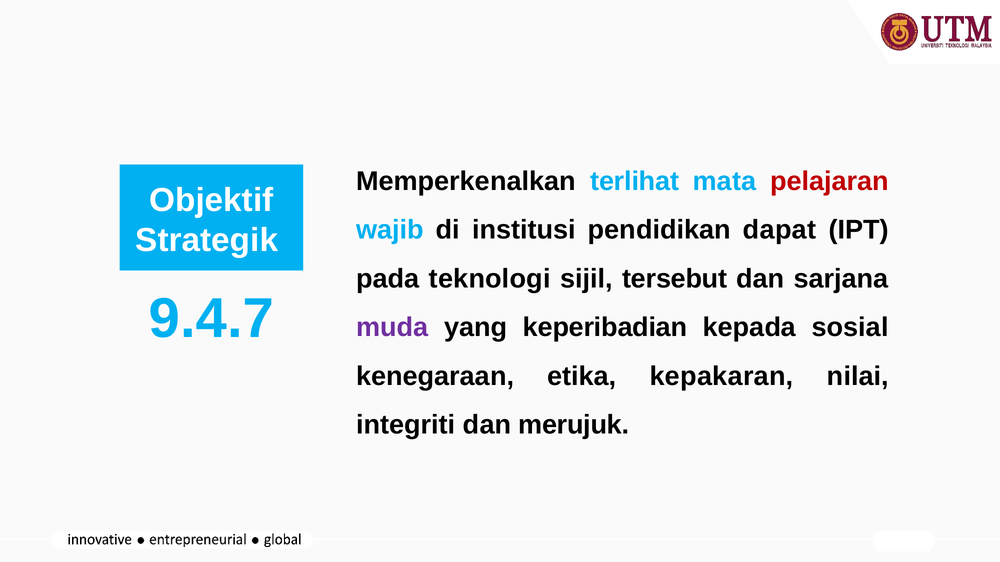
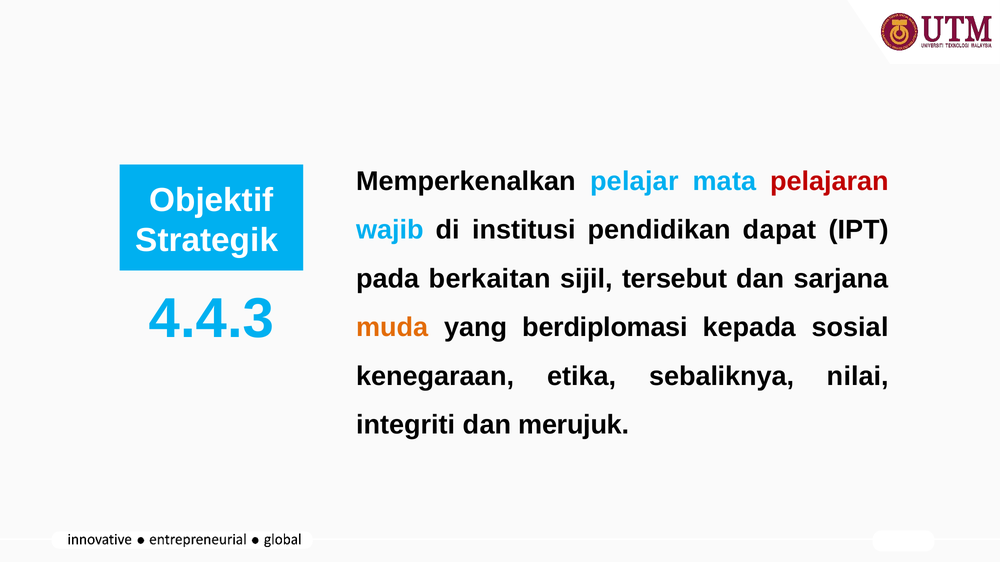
terlihat: terlihat -> pelajar
teknologi: teknologi -> berkaitan
9.4.7: 9.4.7 -> 4.4.3
muda colour: purple -> orange
keperibadian: keperibadian -> berdiplomasi
kepakaran: kepakaran -> sebaliknya
